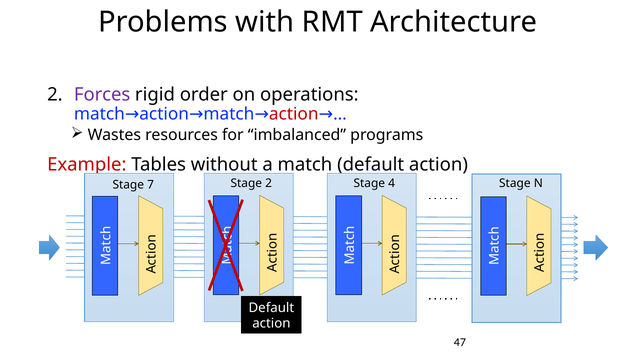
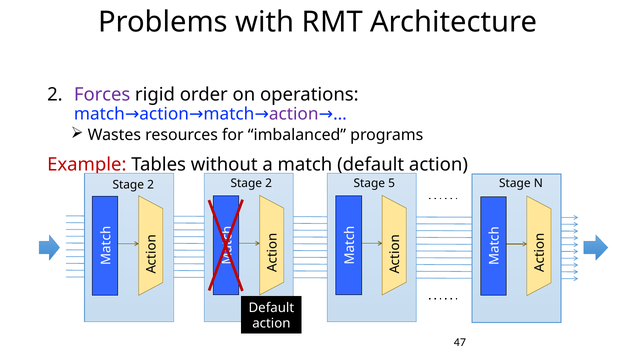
action at (294, 114) colour: red -> purple
7 at (151, 185): 7 -> 2
4: 4 -> 5
